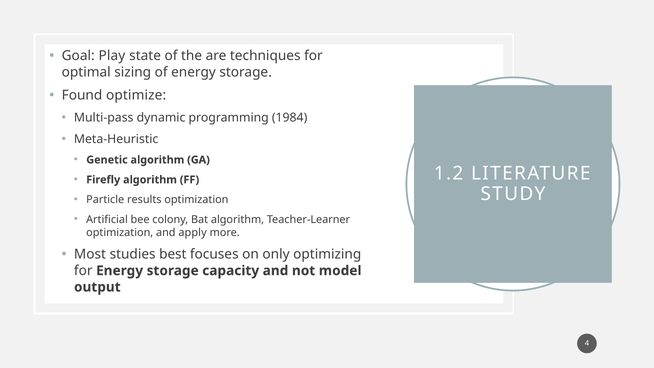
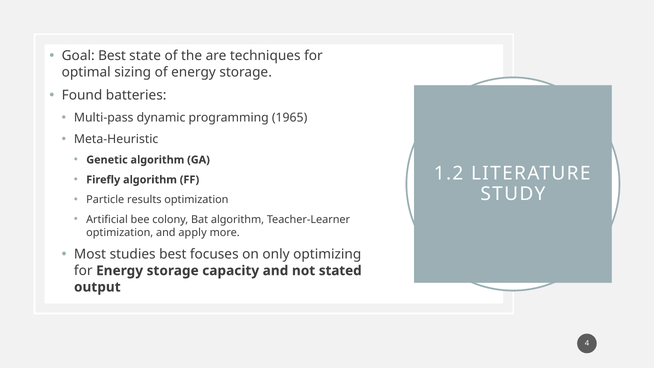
Goal Play: Play -> Best
optimize: optimize -> batteries
1984: 1984 -> 1965
model: model -> stated
